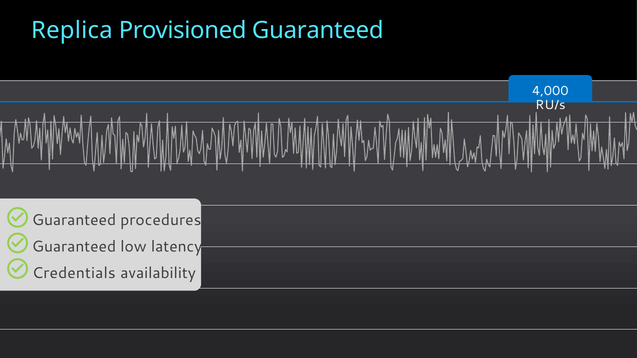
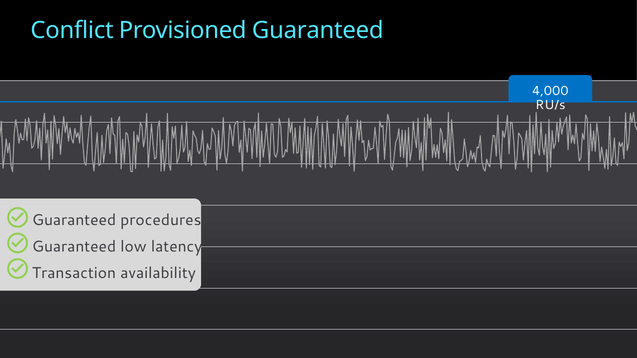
Replica: Replica -> Conflict
Credentials: Credentials -> Transaction
